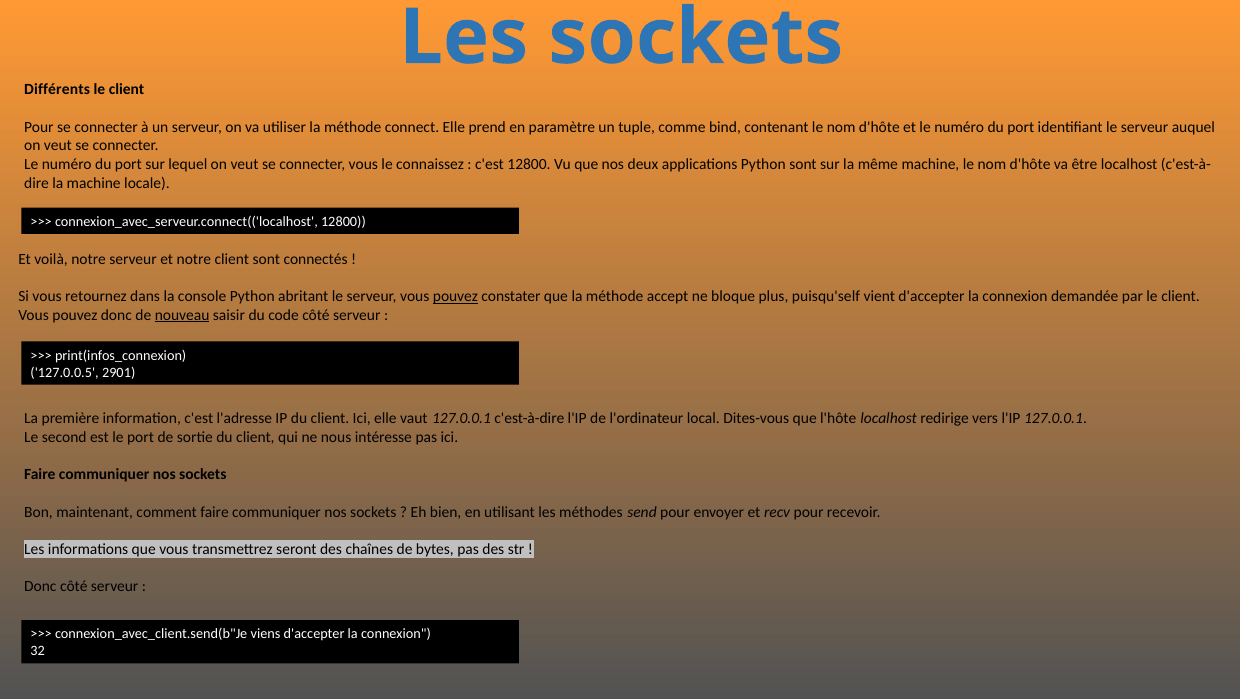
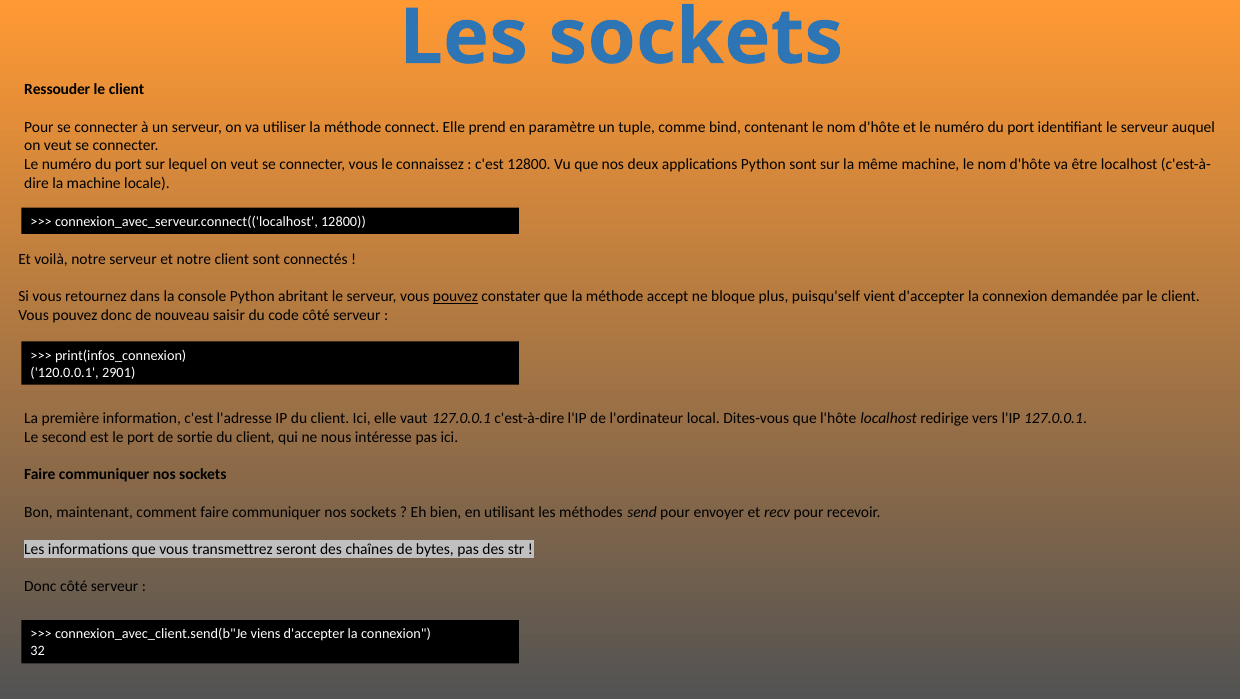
Différents: Différents -> Ressouder
nouveau underline: present -> none
127.0.0.5: 127.0.0.5 -> 120.0.0.1
